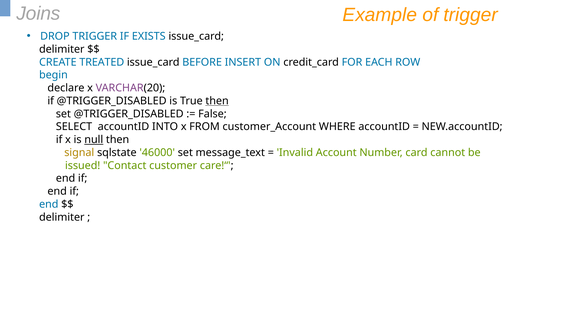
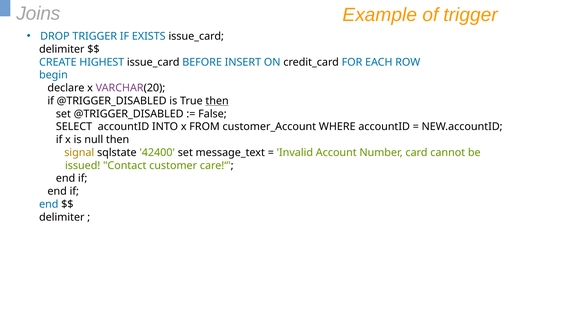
TREATED: TREATED -> HIGHEST
null underline: present -> none
46000: 46000 -> 42400
